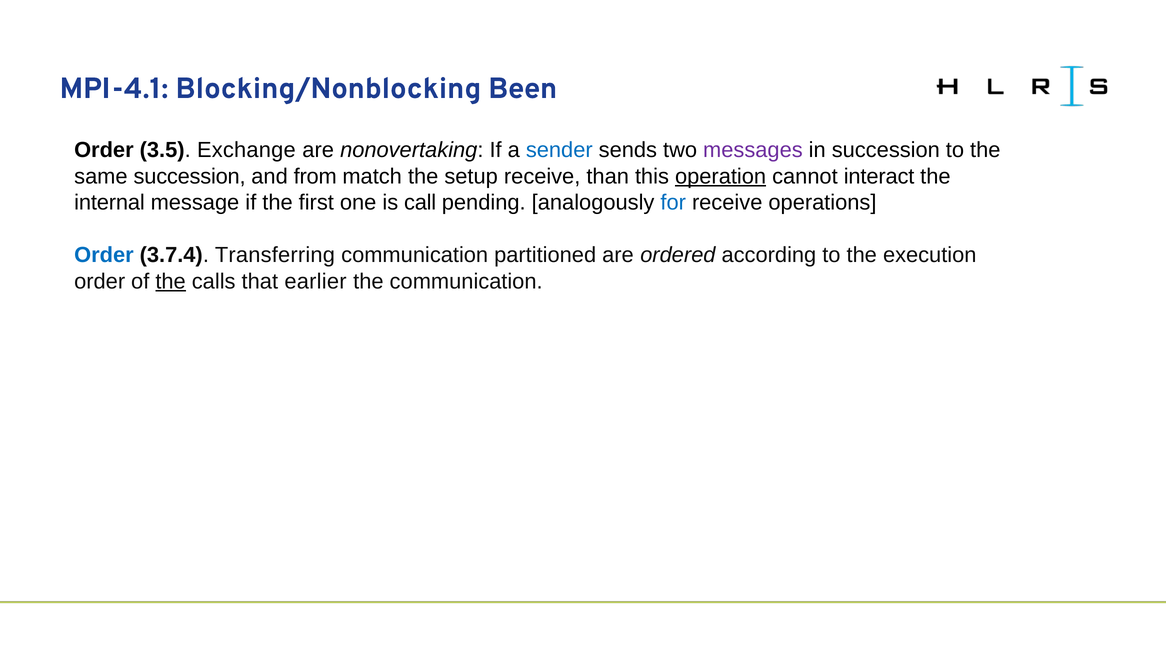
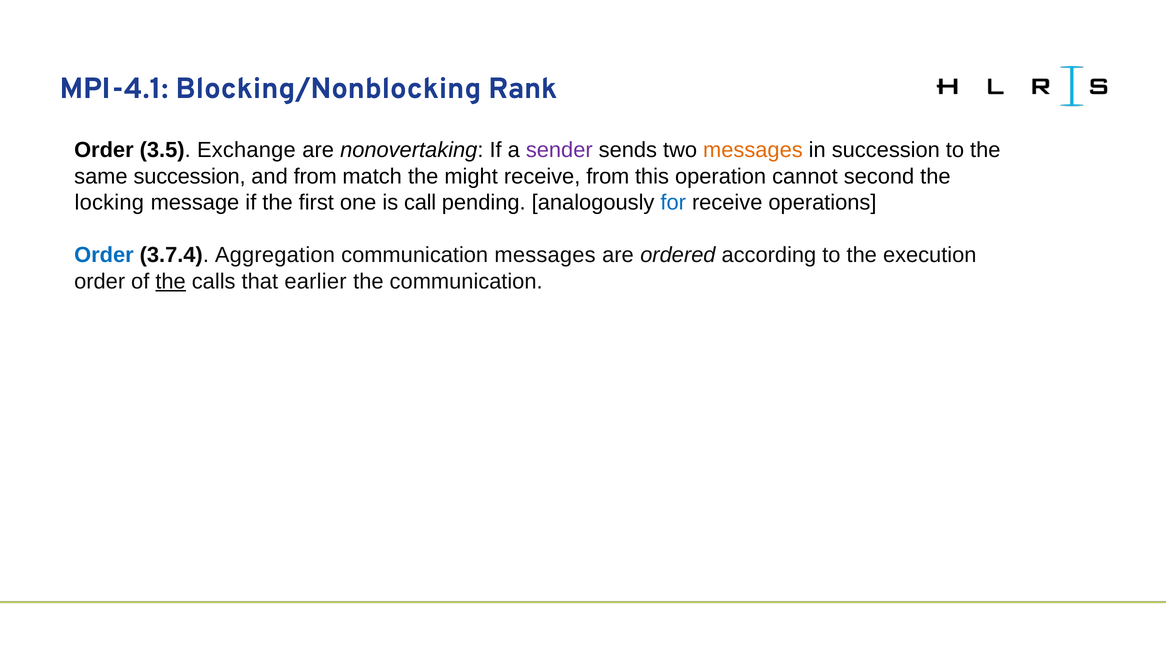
Been: Been -> Rank
sender colour: blue -> purple
messages at (753, 150) colour: purple -> orange
setup: setup -> might
receive than: than -> from
operation underline: present -> none
interact: interact -> second
internal: internal -> locking
Transferring: Transferring -> Aggregation
communication partitioned: partitioned -> messages
